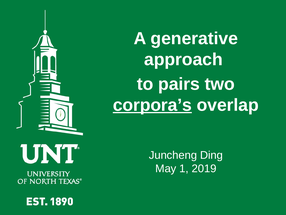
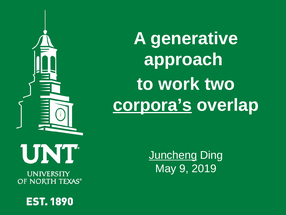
pairs: pairs -> work
Juncheng underline: none -> present
1: 1 -> 9
